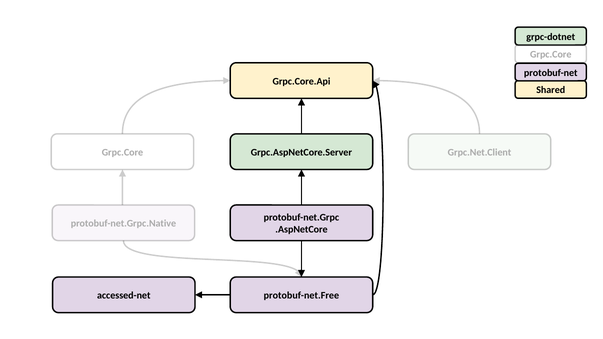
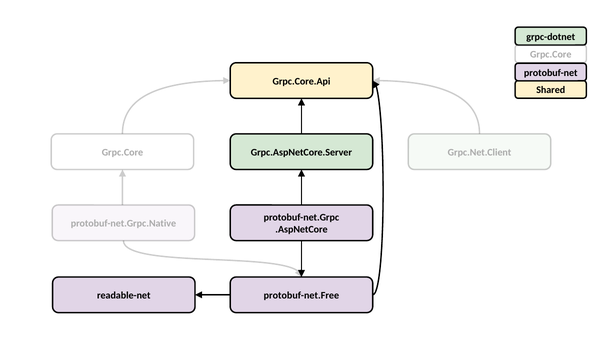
accessed-net: accessed-net -> readable-net
